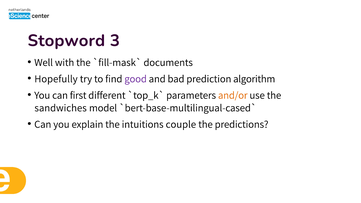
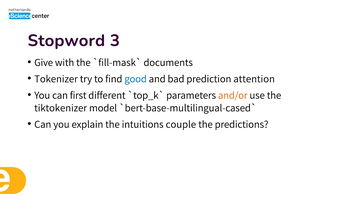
Well: Well -> Give
Hopefully: Hopefully -> Tokenizer
good colour: purple -> blue
algorithm: algorithm -> attention
sandwiches: sandwiches -> tiktokenizer
